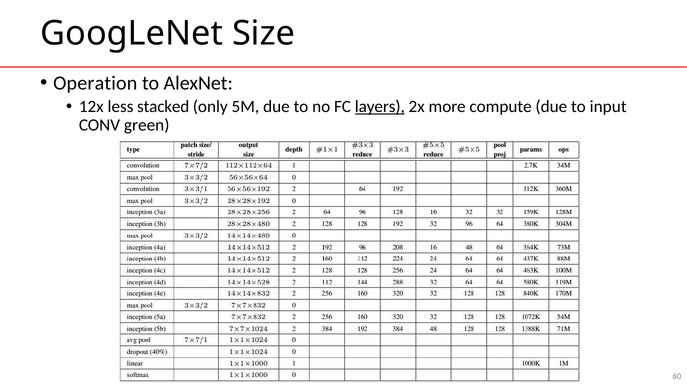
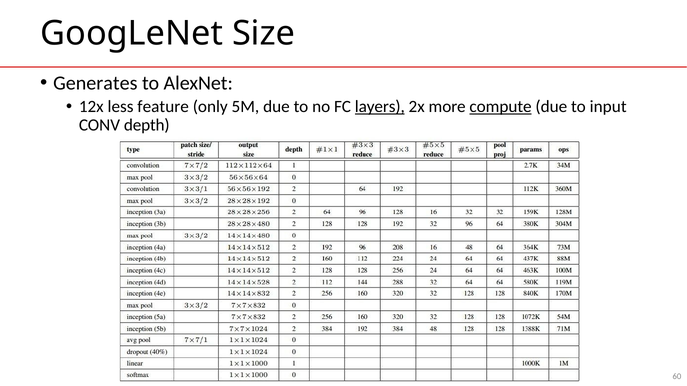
Operation: Operation -> Generates
stacked: stacked -> feature
compute underline: none -> present
green: green -> depth
